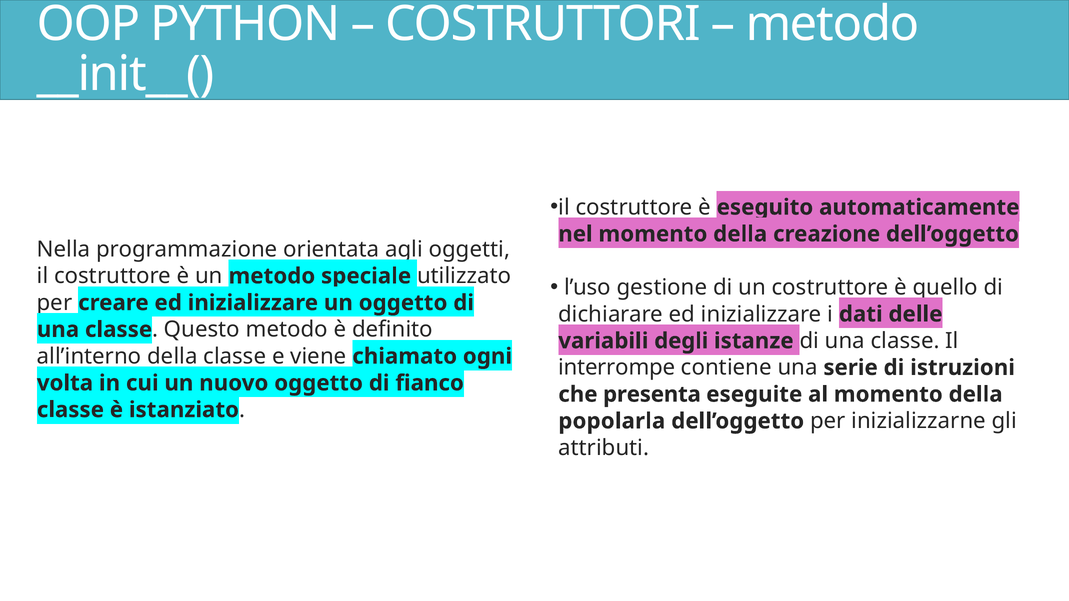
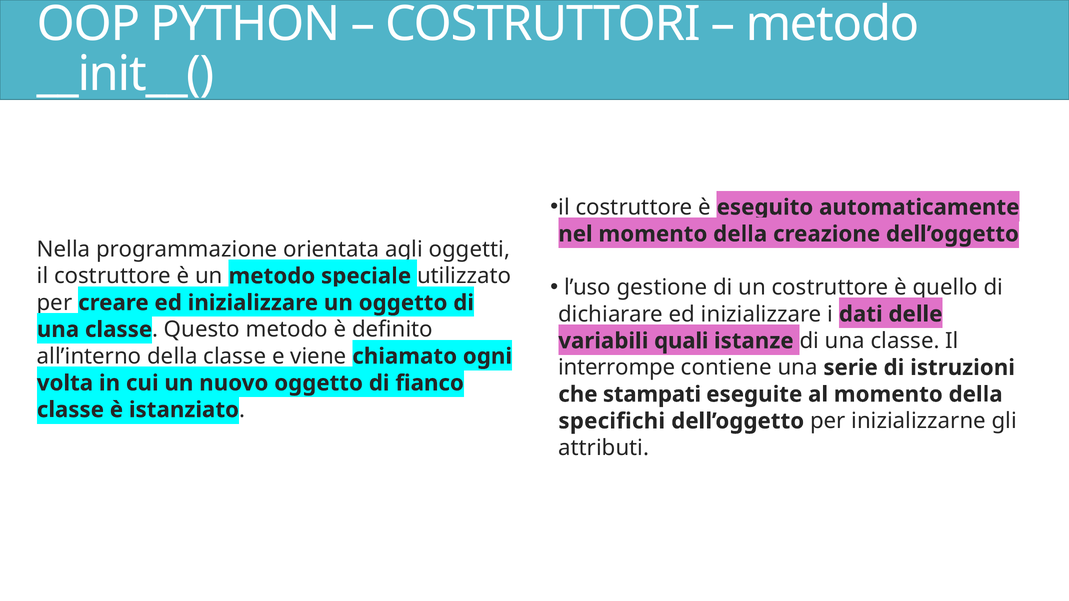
degli: degli -> quali
presenta: presenta -> stampati
popolarla: popolarla -> specifichi
